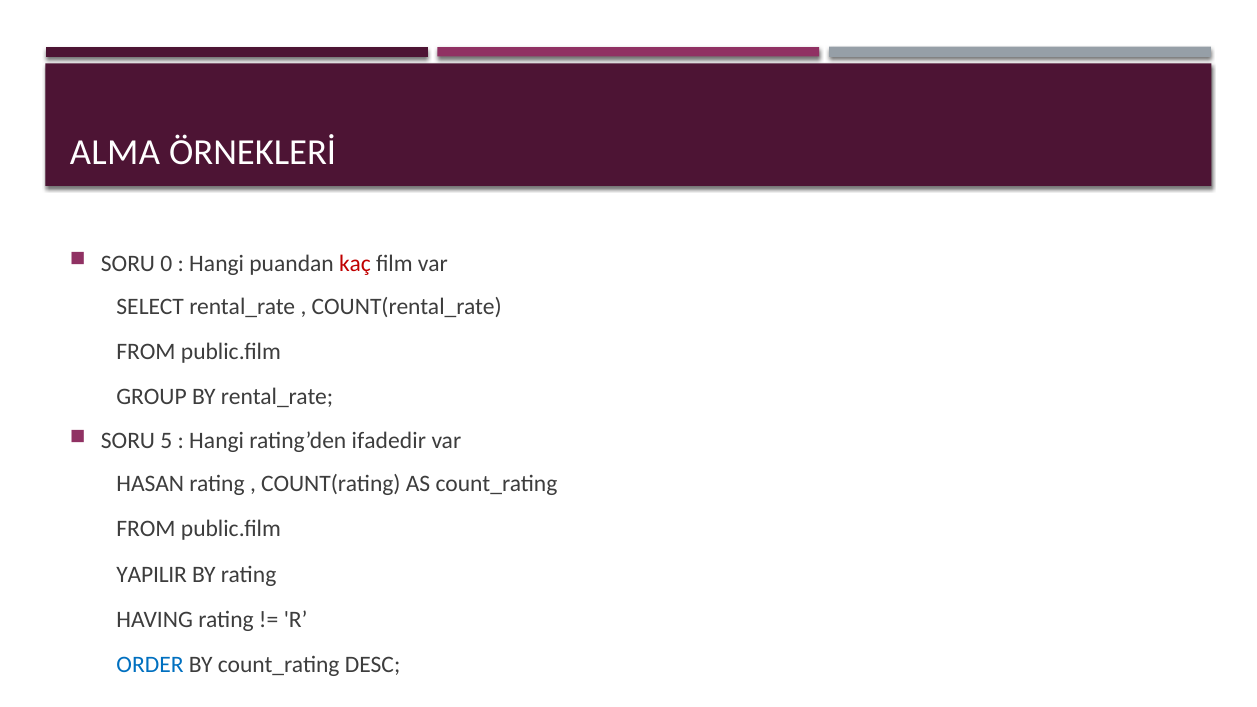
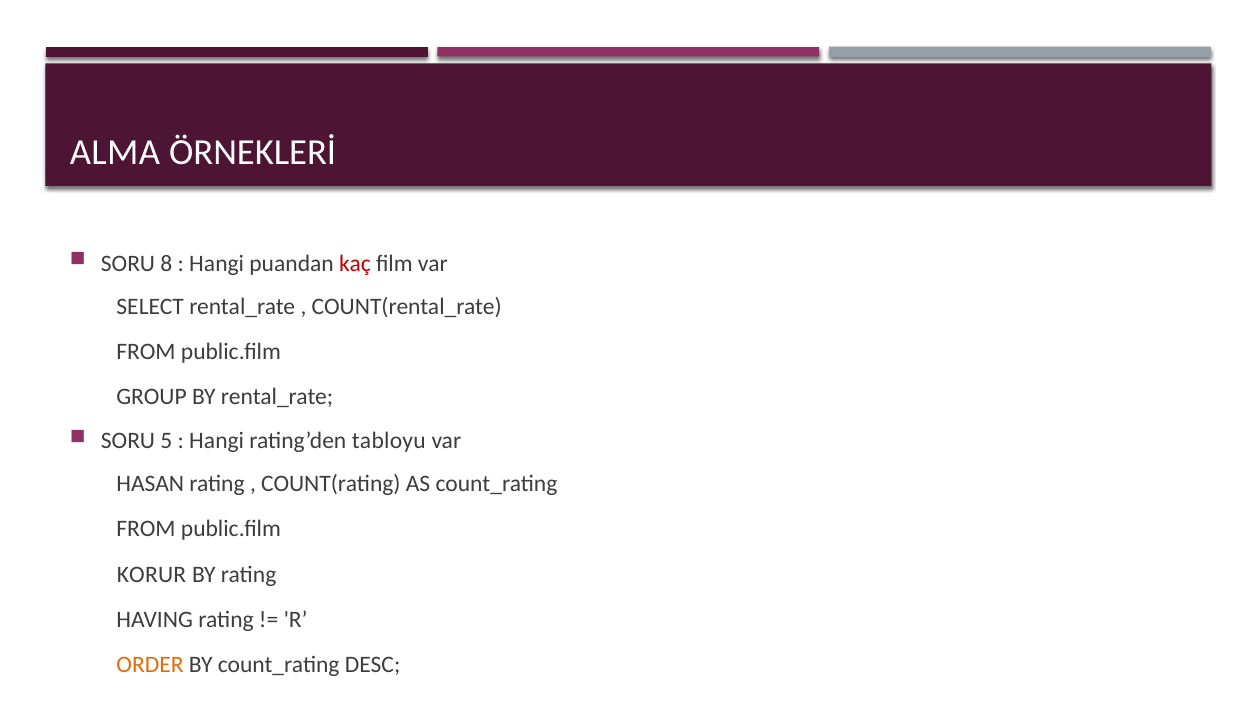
0: 0 -> 8
ifadedir: ifadedir -> tabloyu
YAPILIR: YAPILIR -> KORUR
ORDER colour: blue -> orange
